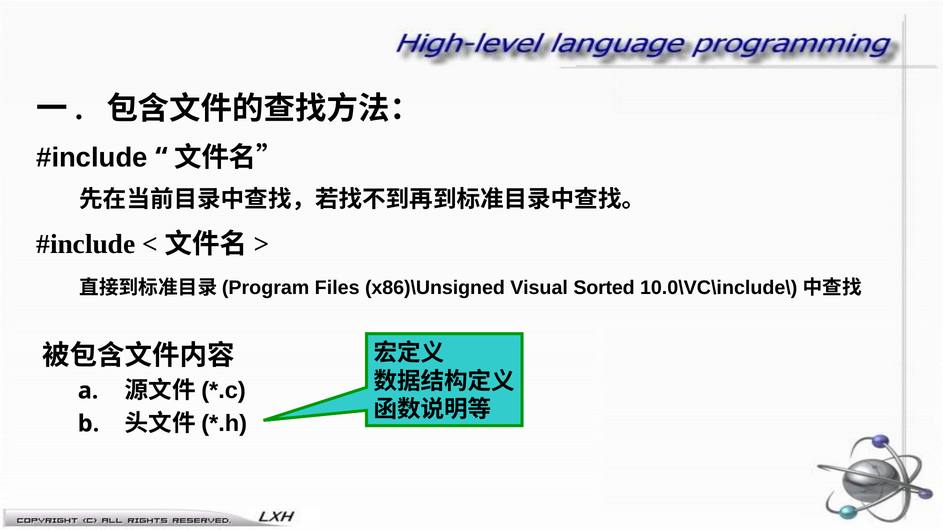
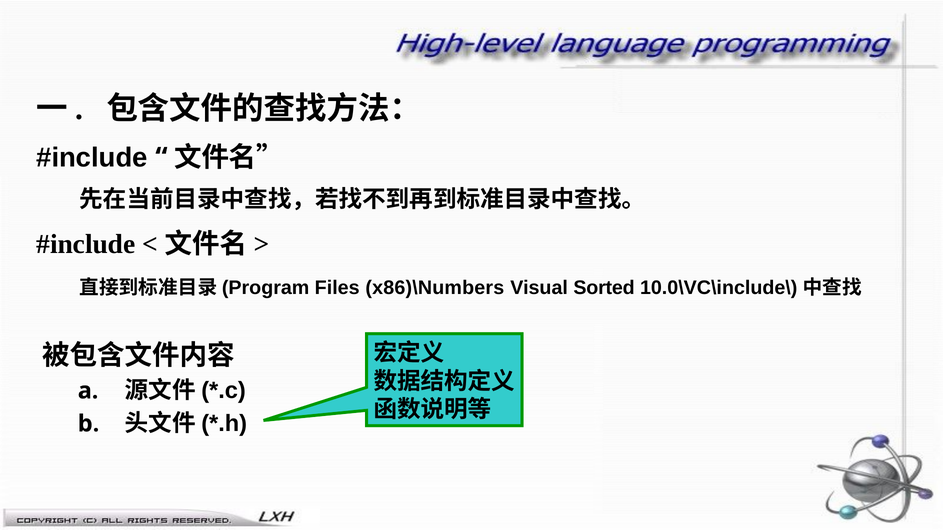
x86)\Unsigned: x86)\Unsigned -> x86)\Numbers
